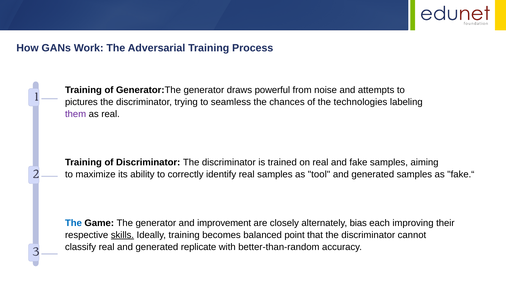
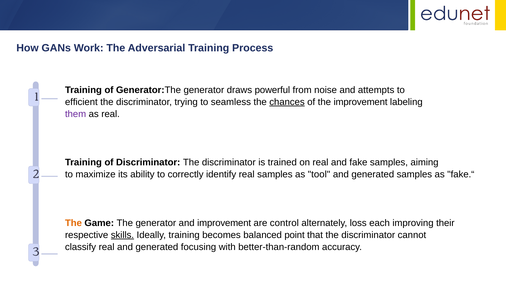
pictures: pictures -> efficient
chances underline: none -> present
the technologies: technologies -> improvement
The at (73, 223) colour: blue -> orange
closely: closely -> control
bias: bias -> loss
replicate: replicate -> focusing
